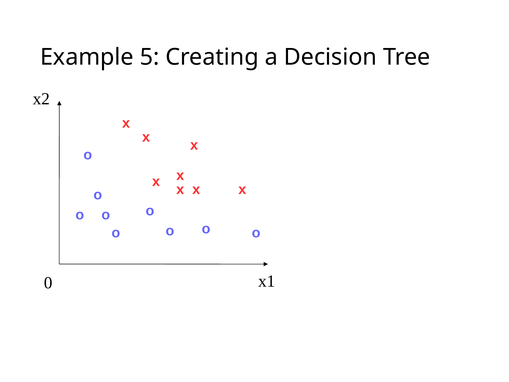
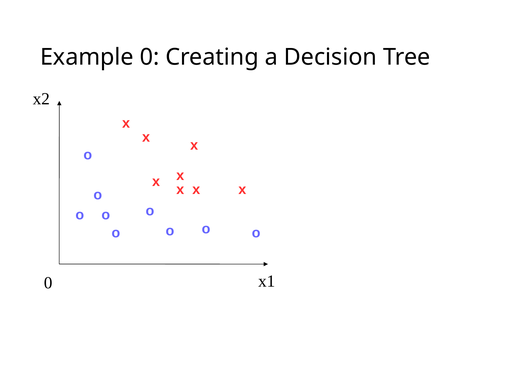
Example 5: 5 -> 0
